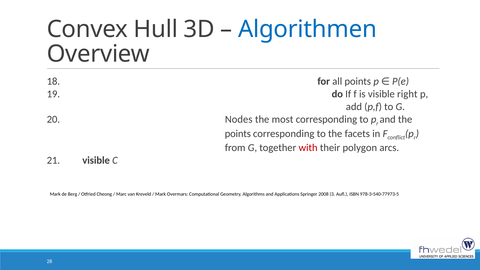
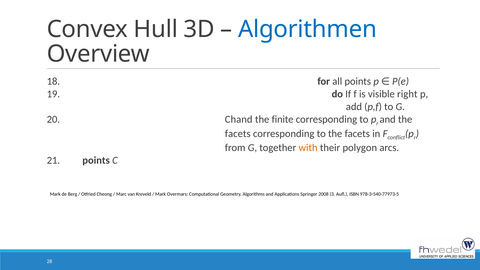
Nodes: Nodes -> Chand
most: most -> finite
points at (238, 134): points -> facets
with colour: red -> orange
21 visible: visible -> points
